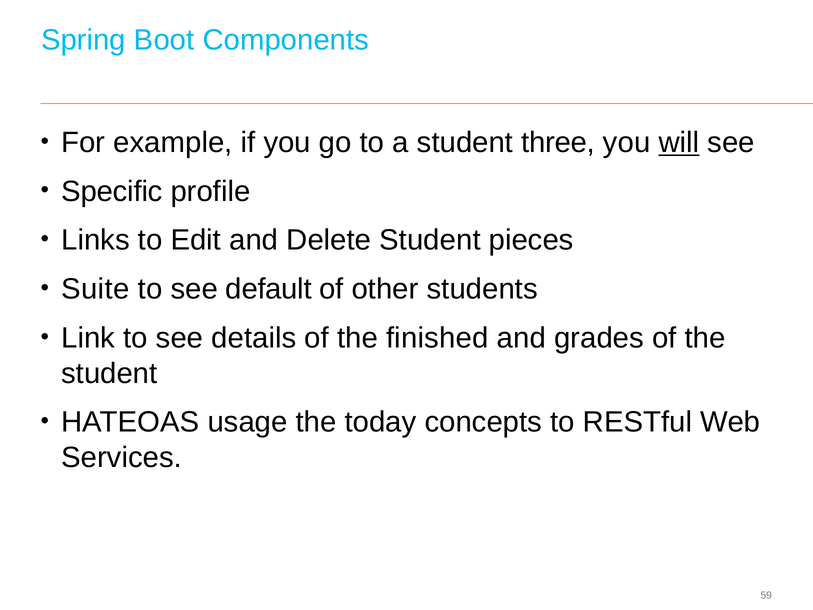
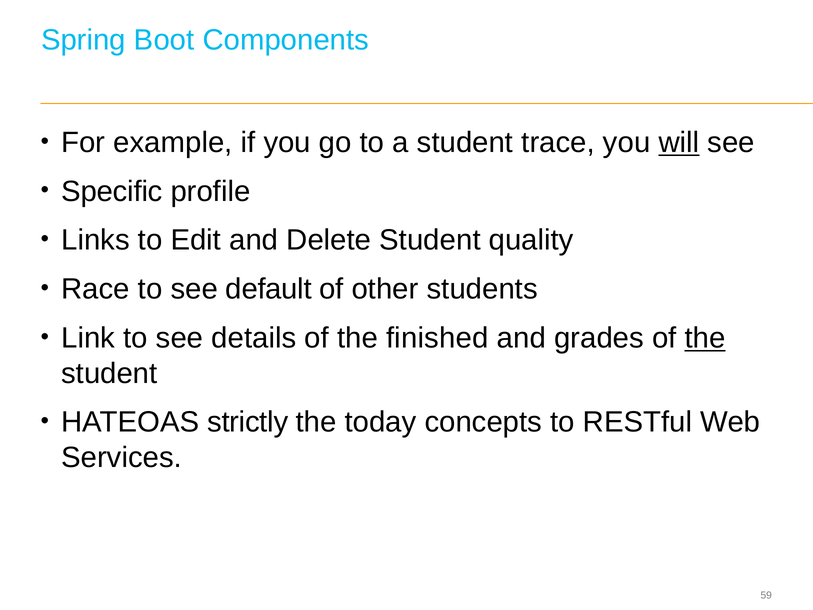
three: three -> trace
pieces: pieces -> quality
Suite: Suite -> Race
the at (705, 338) underline: none -> present
usage: usage -> strictly
